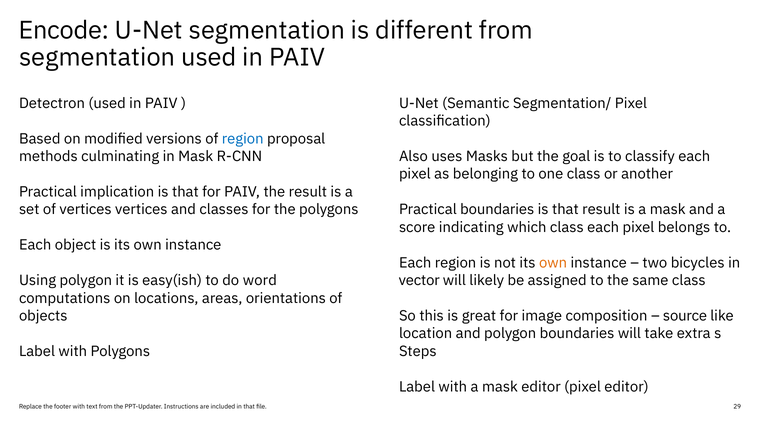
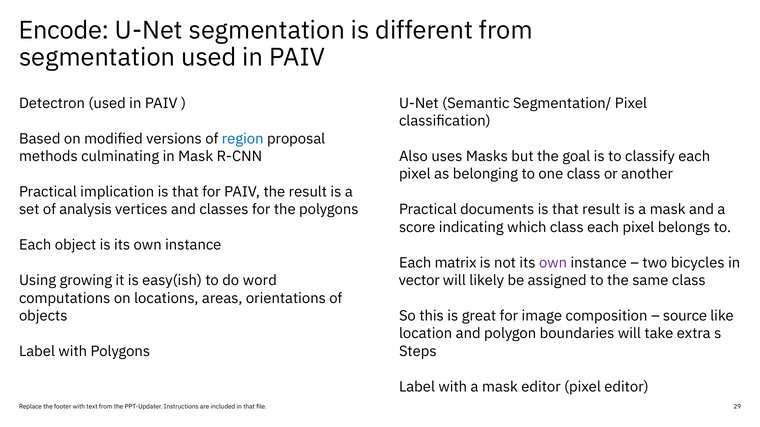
of vertices: vertices -> analysis
Practical boundaries: boundaries -> documents
Each region: region -> matrix
own at (553, 263) colour: orange -> purple
Using polygon: polygon -> growing
